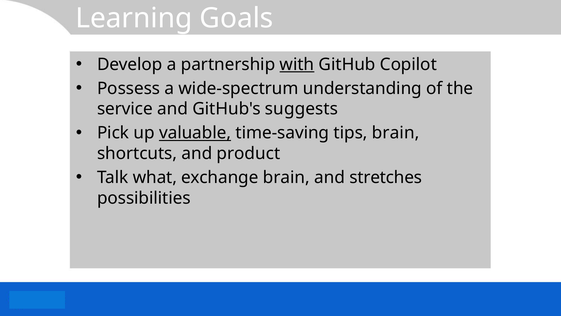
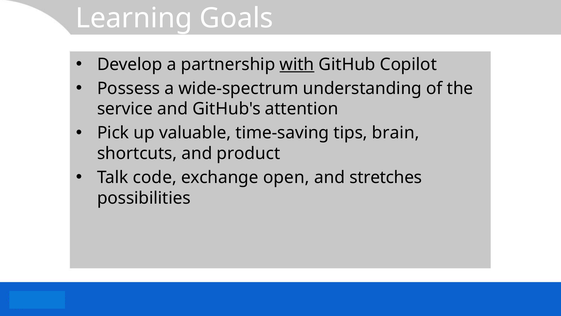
suggests: suggests -> attention
valuable underline: present -> none
what: what -> code
exchange brain: brain -> open
